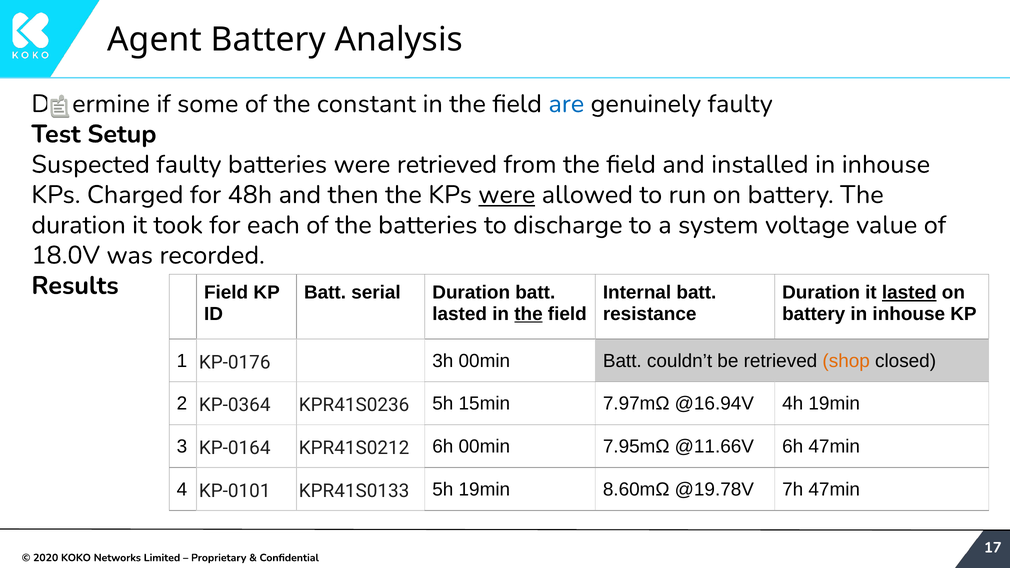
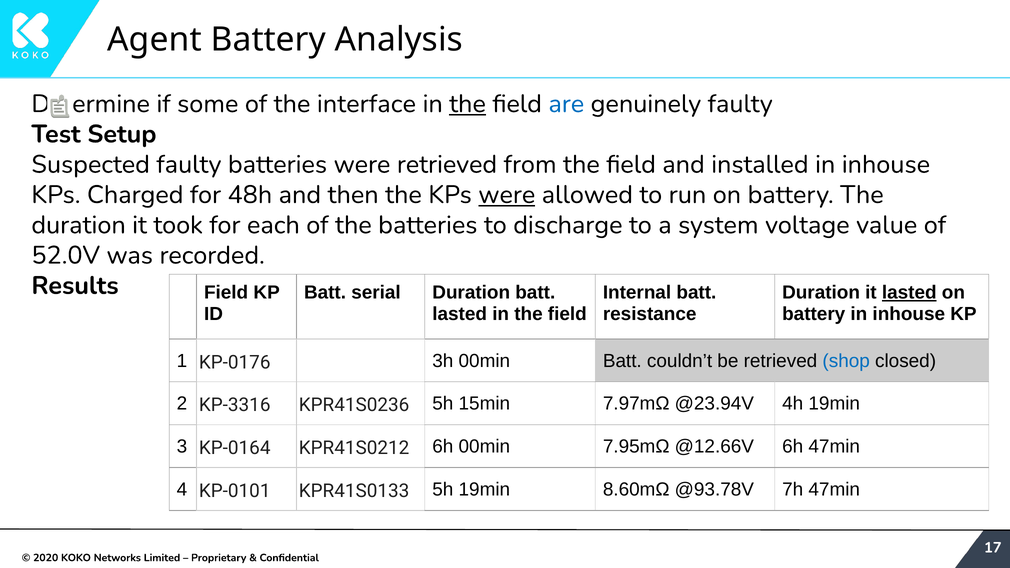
constant: constant -> interface
the at (468, 104) underline: none -> present
18.0V: 18.0V -> 52.0V
the at (528, 314) underline: present -> none
shop colour: orange -> blue
KP-0364: KP-0364 -> KP-3316
@16.94V: @16.94V -> @23.94V
@11.66V: @11.66V -> @12.66V
@19.78V: @19.78V -> @93.78V
